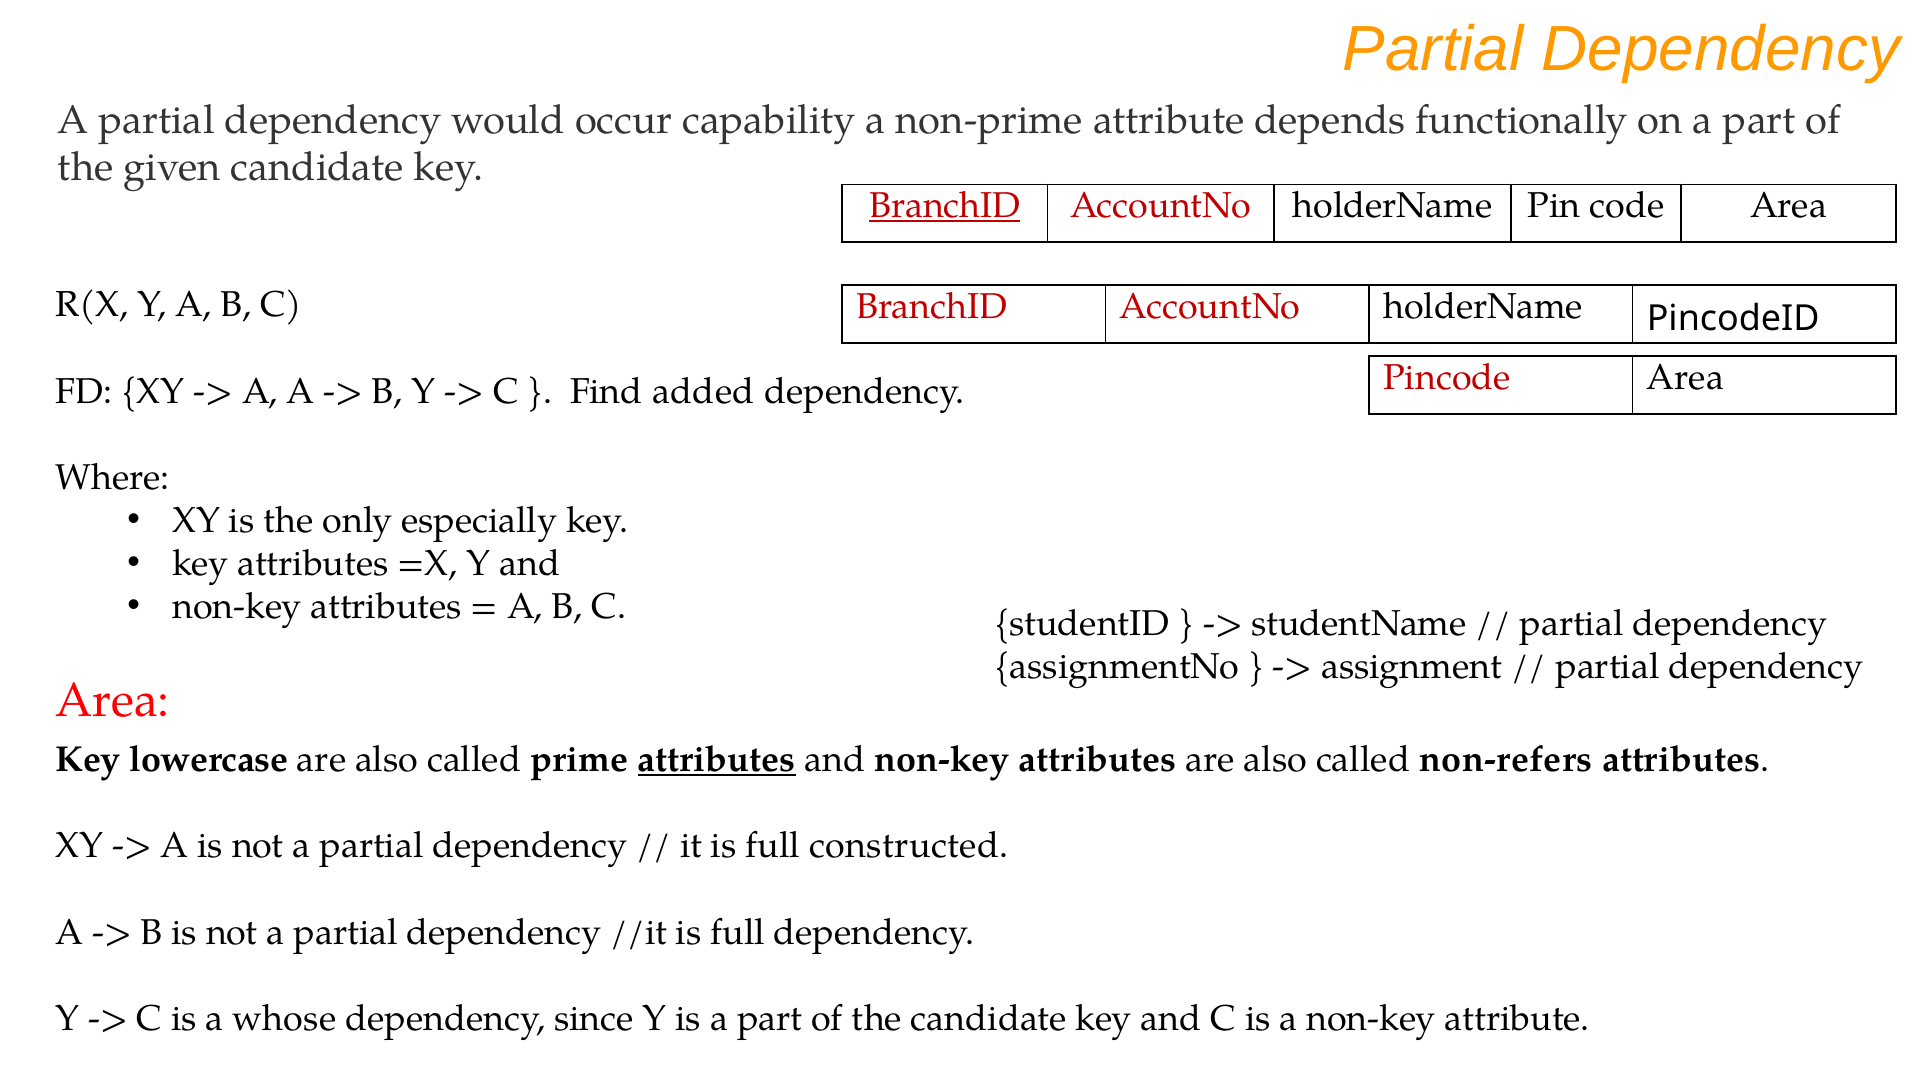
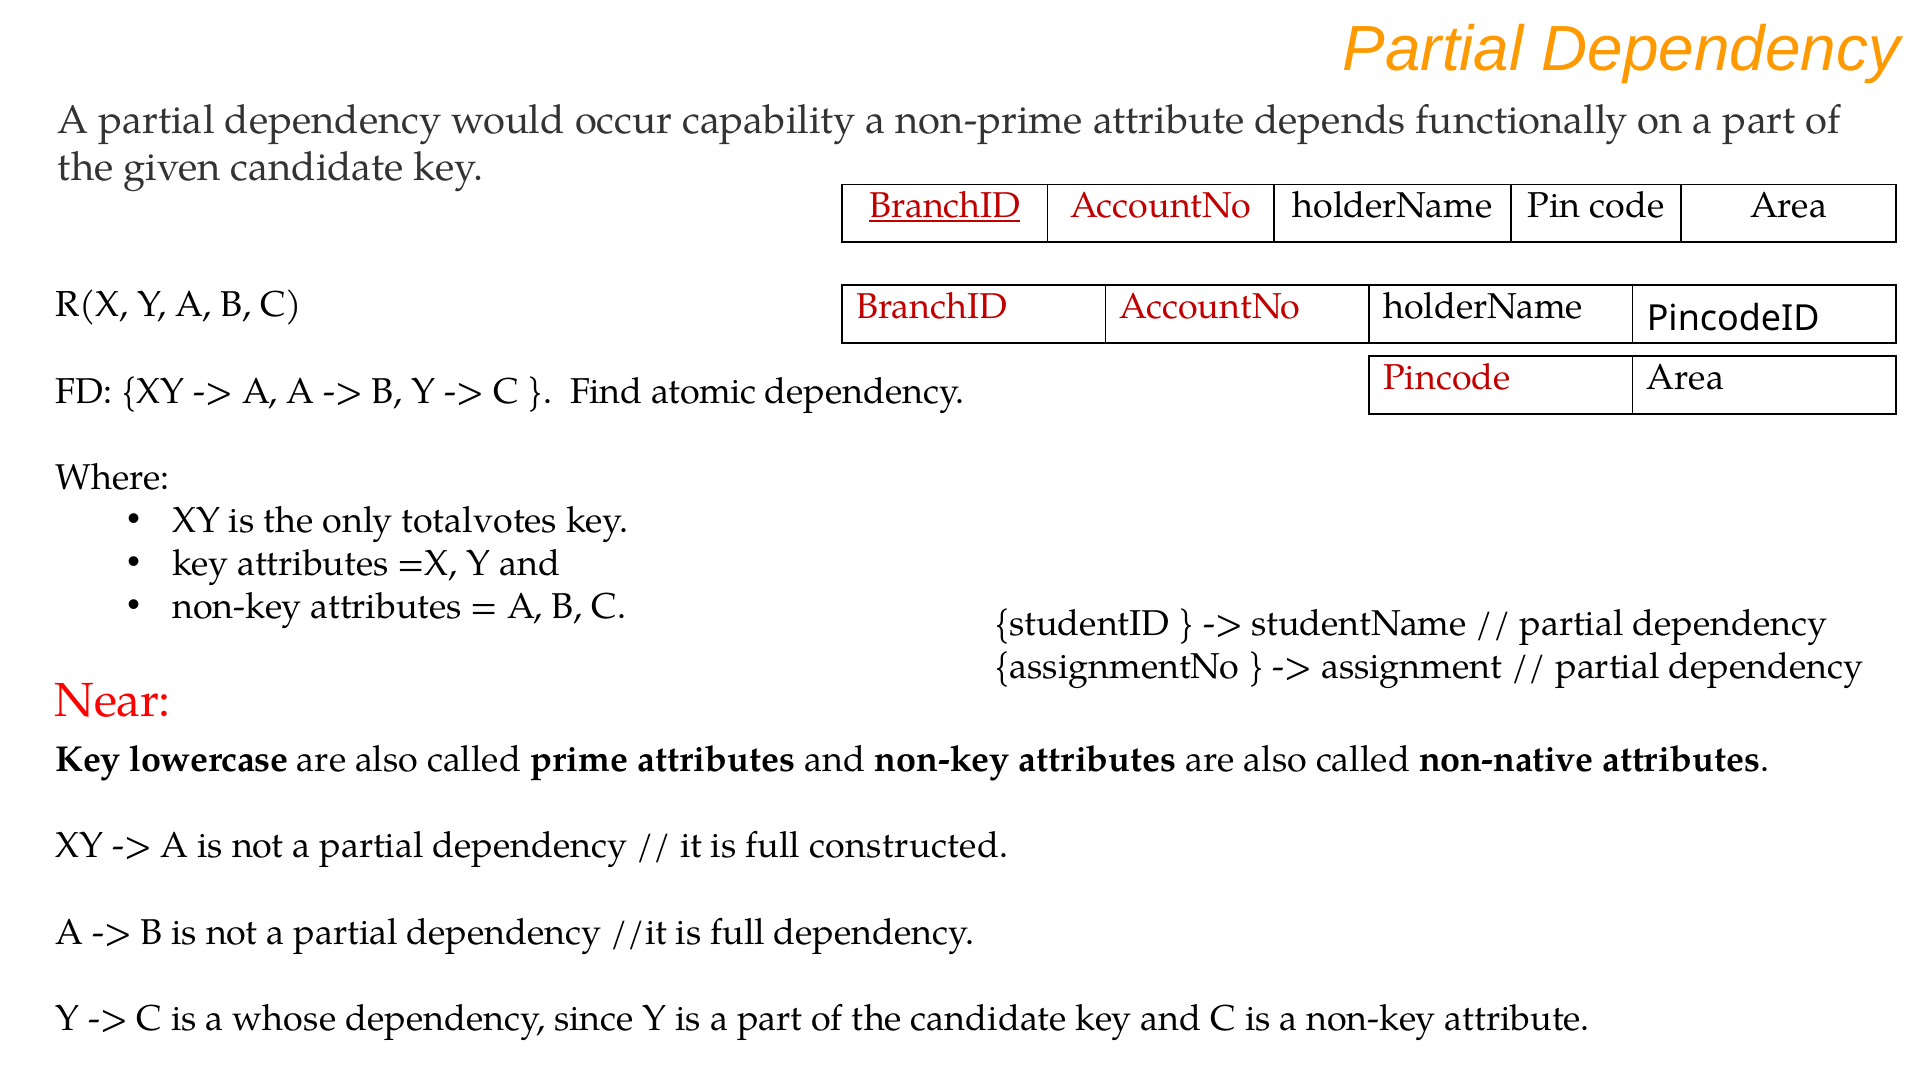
added: added -> atomic
especially: especially -> totalvotes
Area at (113, 701): Area -> Near
attributes at (717, 760) underline: present -> none
non-refers: non-refers -> non-native
